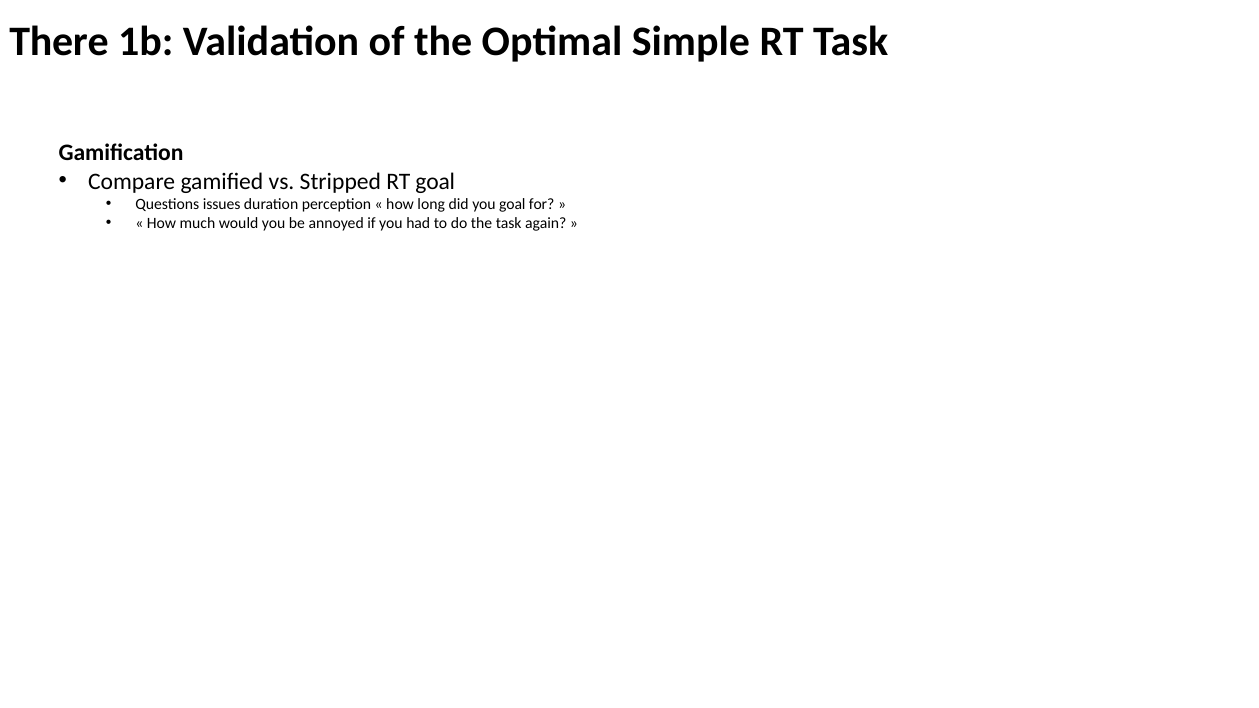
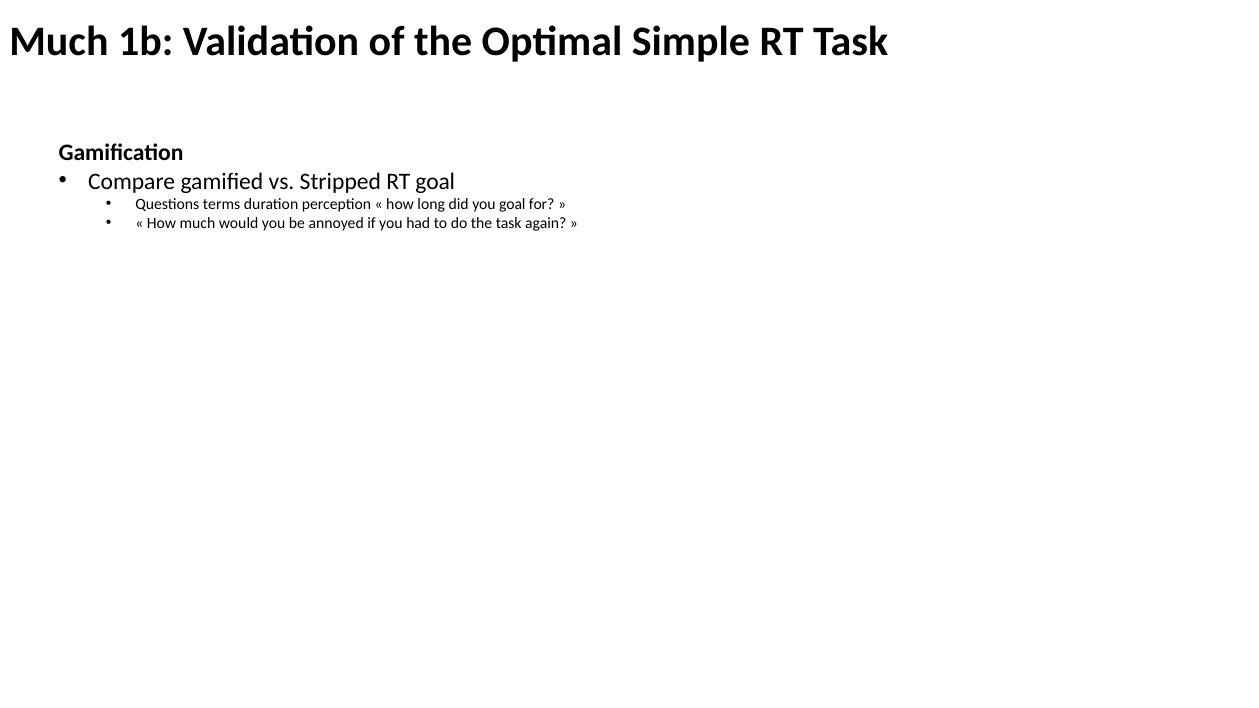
There at (59, 41): There -> Much
issues: issues -> terms
